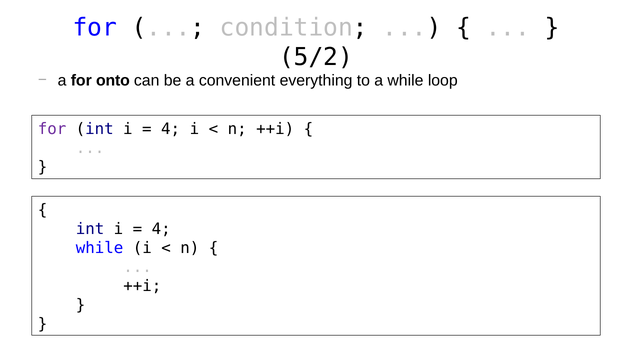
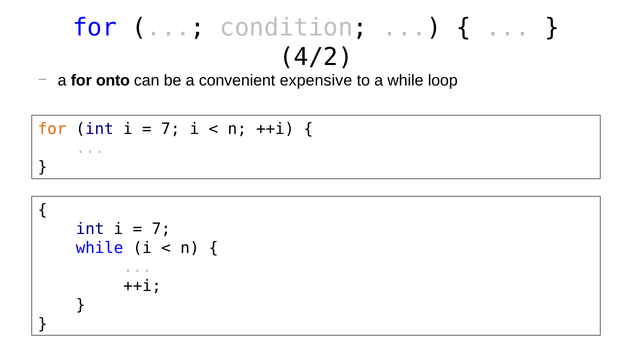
5/2: 5/2 -> 4/2
everything: everything -> expensive
for at (52, 129) colour: purple -> orange
4 at (171, 129): 4 -> 7
4 at (161, 229): 4 -> 7
